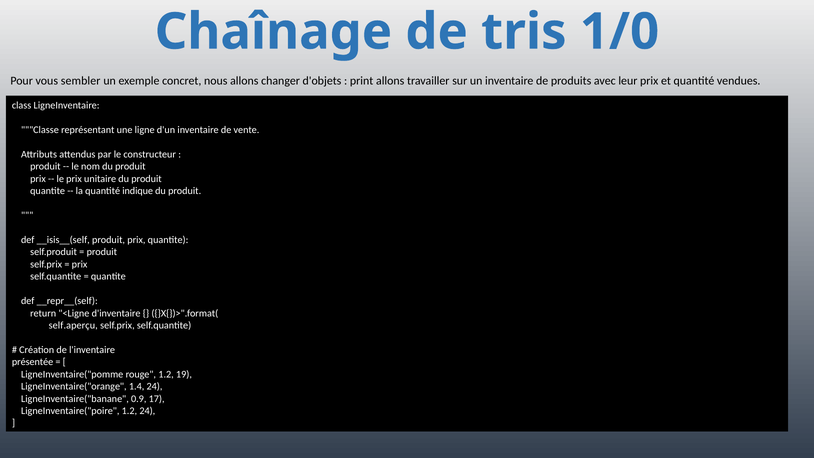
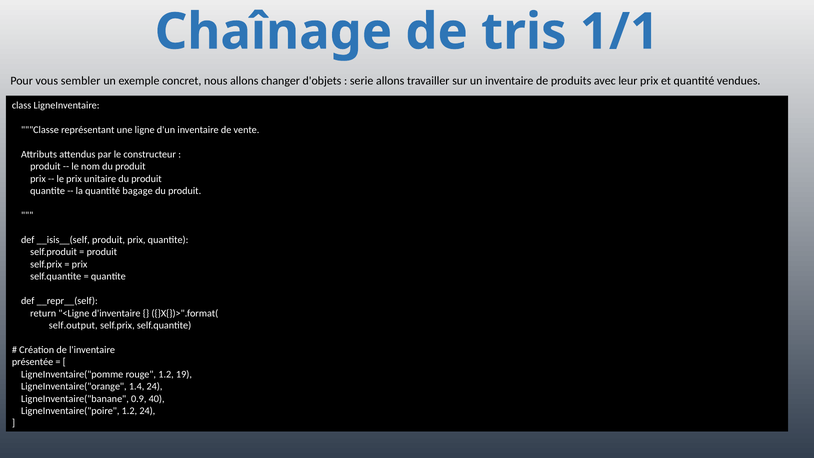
1/0: 1/0 -> 1/1
print: print -> serie
indique: indique -> bagage
self.aperçu: self.aperçu -> self.output
17: 17 -> 40
